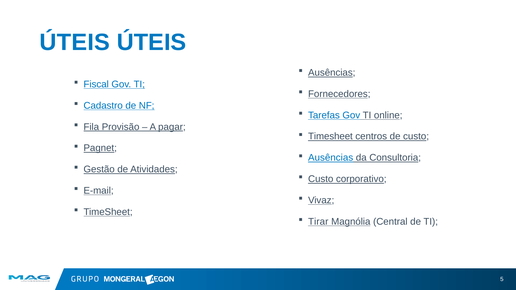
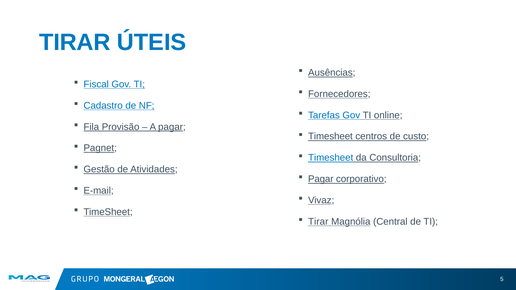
ÚTEIS at (75, 42): ÚTEIS -> TIRAR
Ausências at (331, 158): Ausências -> Timesheet
Custo at (321, 179): Custo -> Pagar
